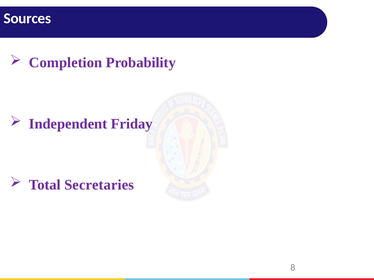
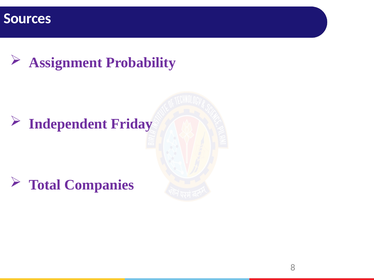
Completion: Completion -> Assignment
Secretaries: Secretaries -> Companies
